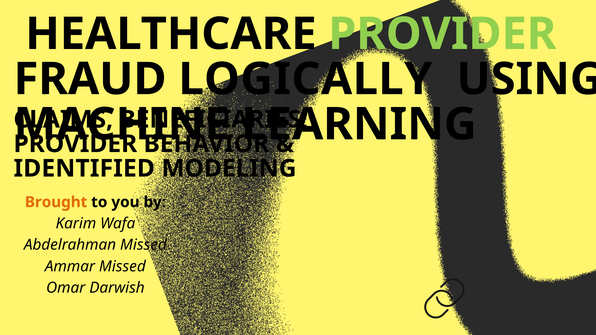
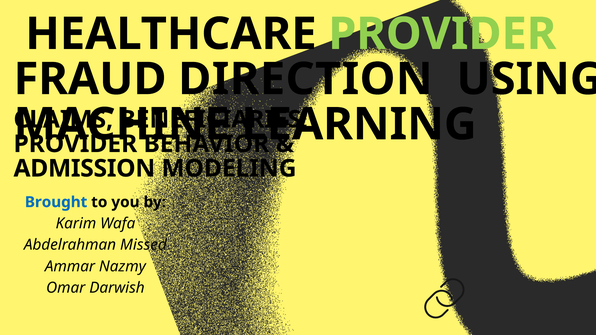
LOGICALLY: LOGICALLY -> DIRECTION
IDENTIFIED: IDENTIFIED -> ADMISSION
Brought colour: orange -> blue
Ammar Missed: Missed -> Nazmy
